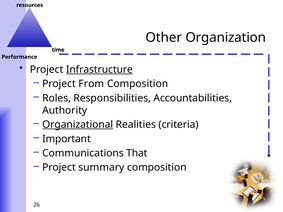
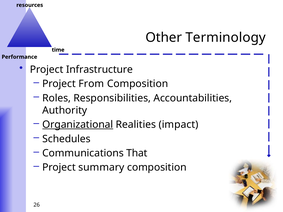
Organization: Organization -> Terminology
Infrastructure underline: present -> none
criteria: criteria -> impact
Important: Important -> Schedules
